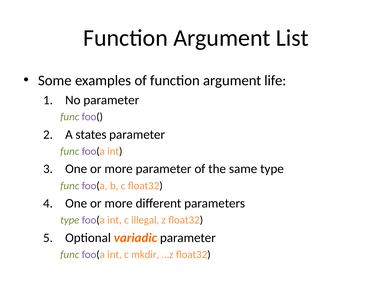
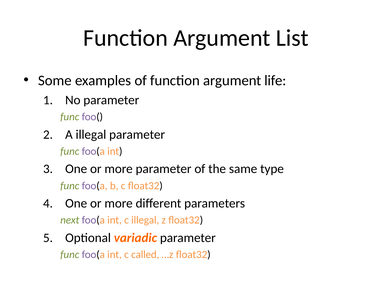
A states: states -> illegal
type at (70, 220): type -> next
mkdir: mkdir -> called
